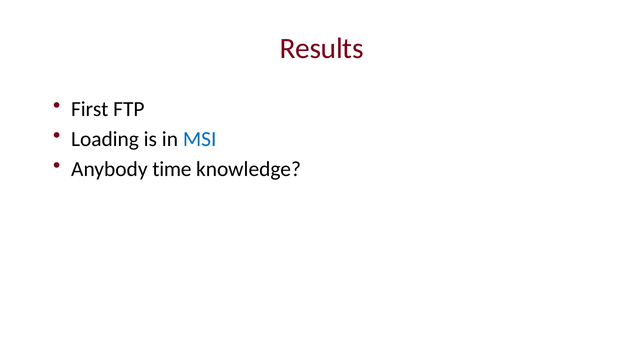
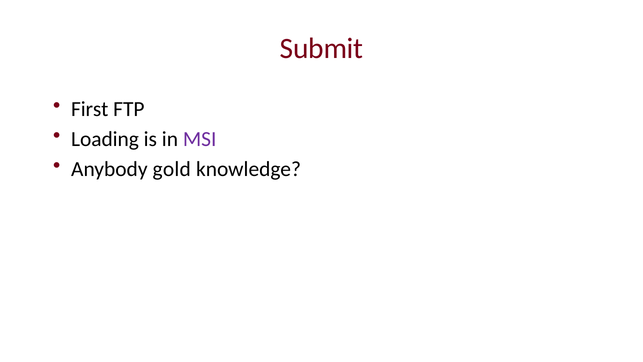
Results: Results -> Submit
MSI colour: blue -> purple
time: time -> gold
